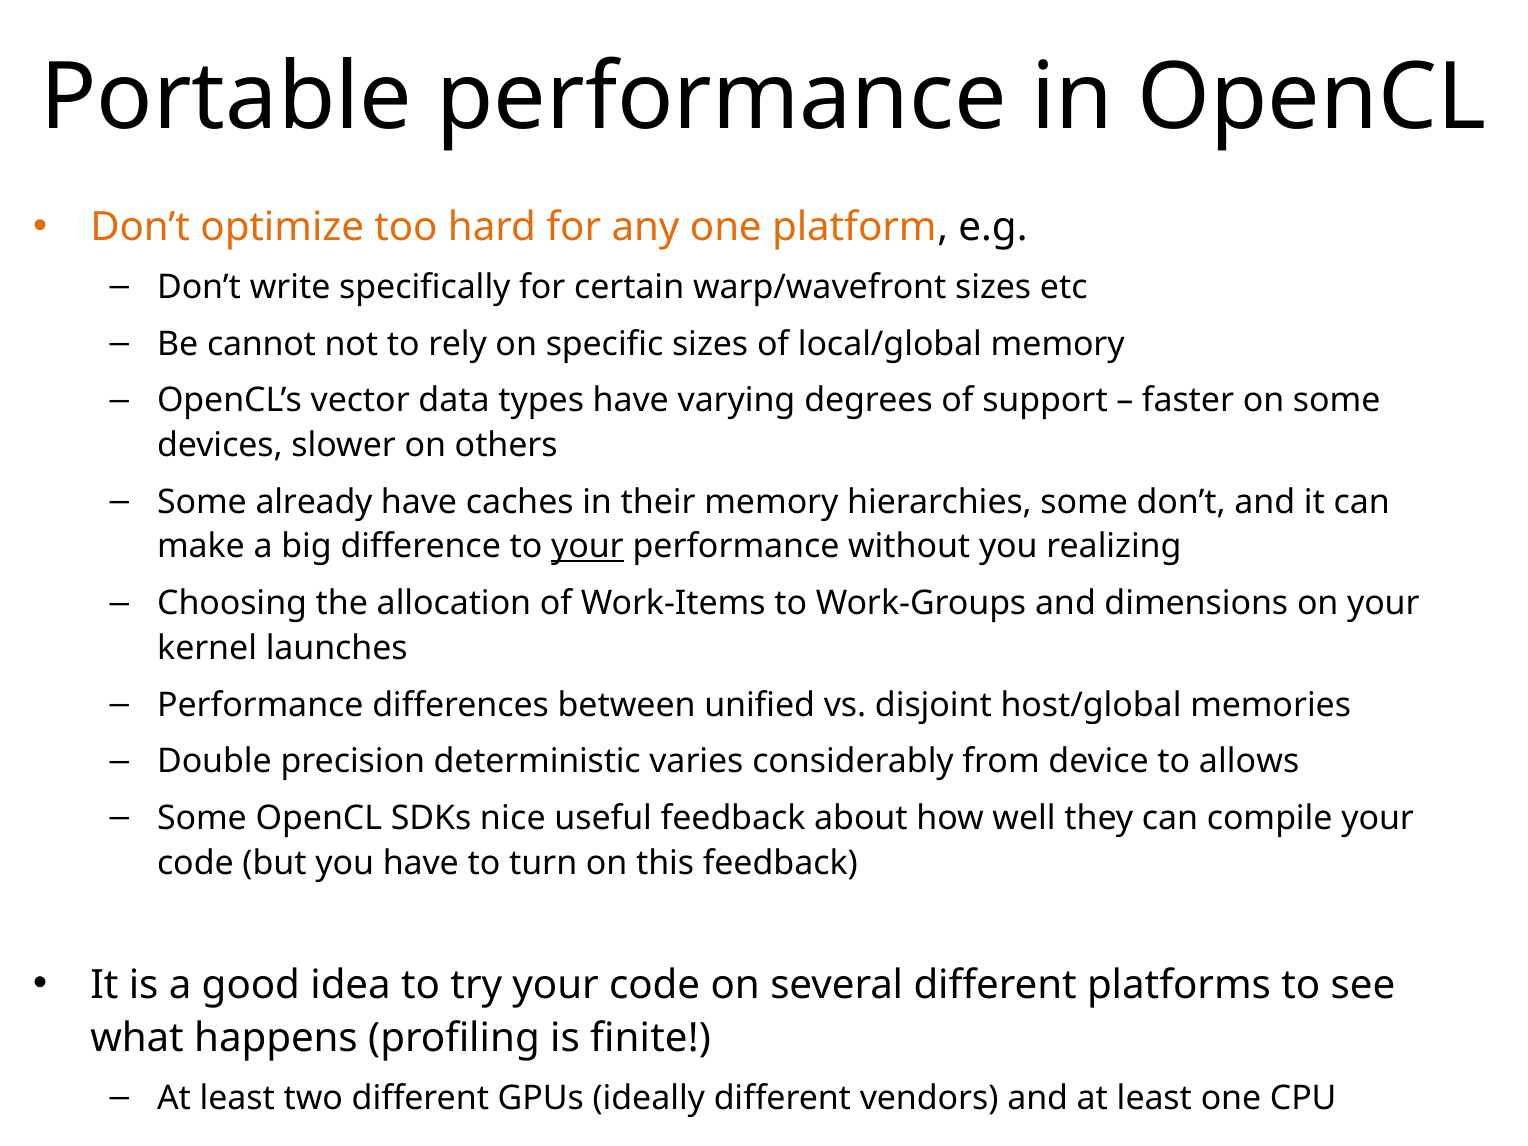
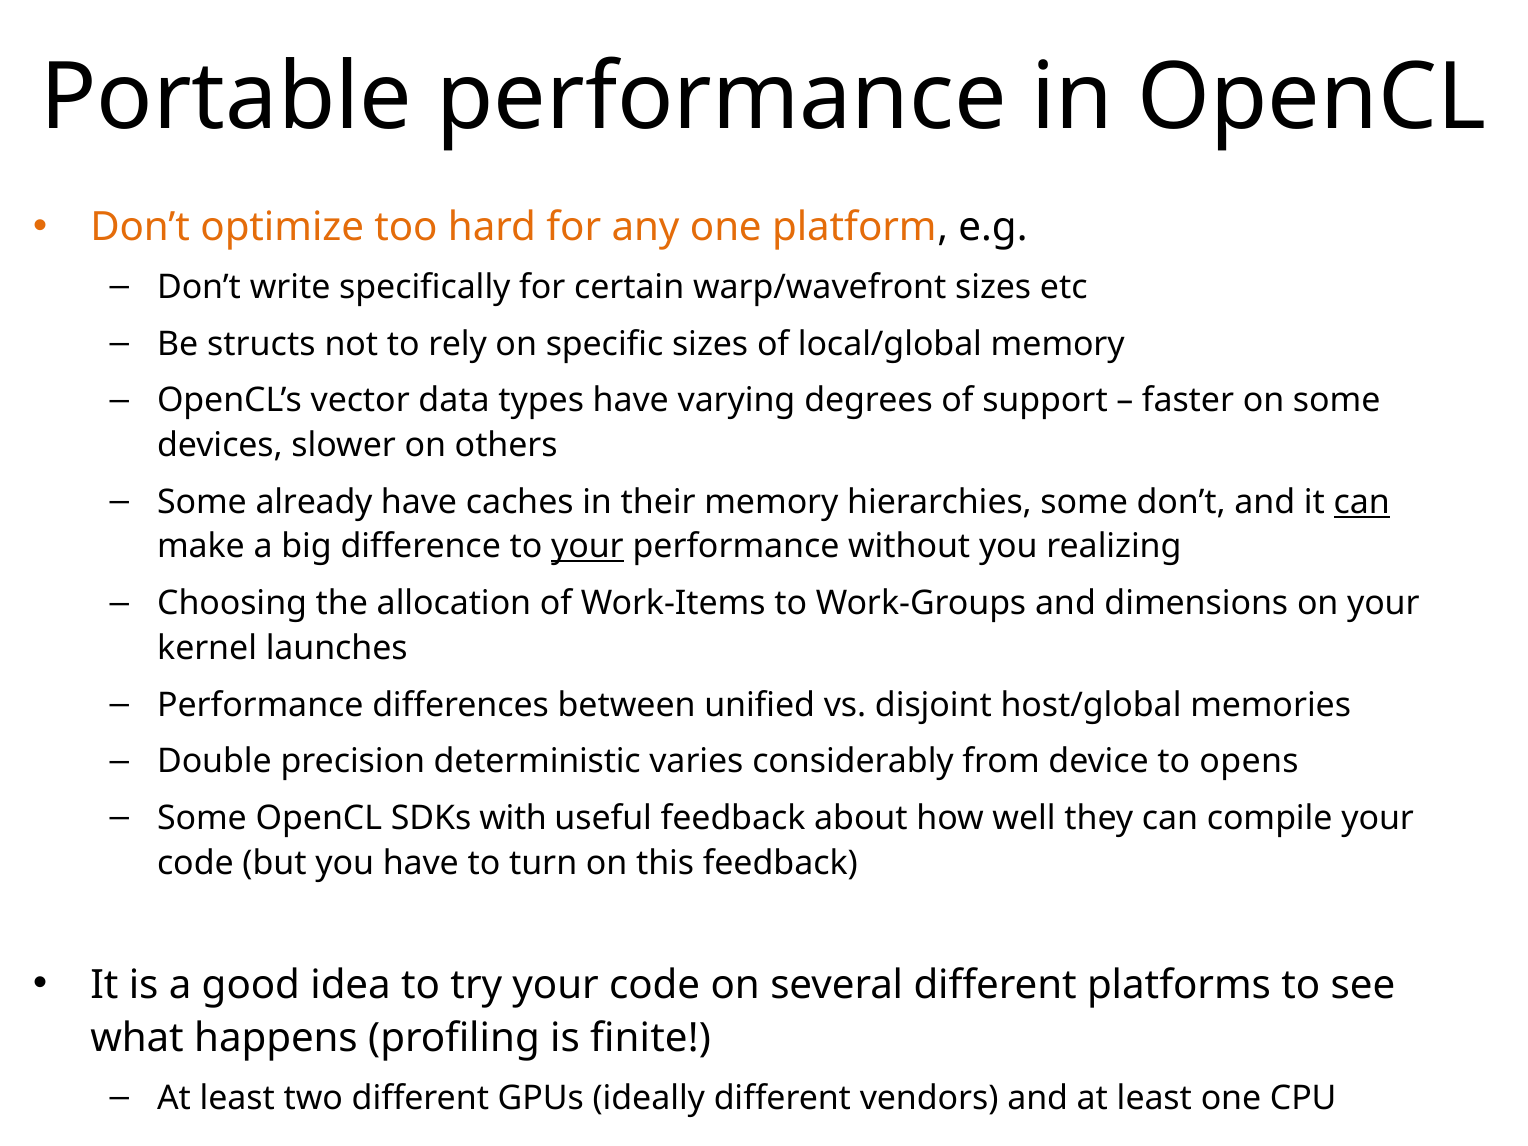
cannot: cannot -> structs
can at (1362, 502) underline: none -> present
allows: allows -> opens
nice: nice -> with
